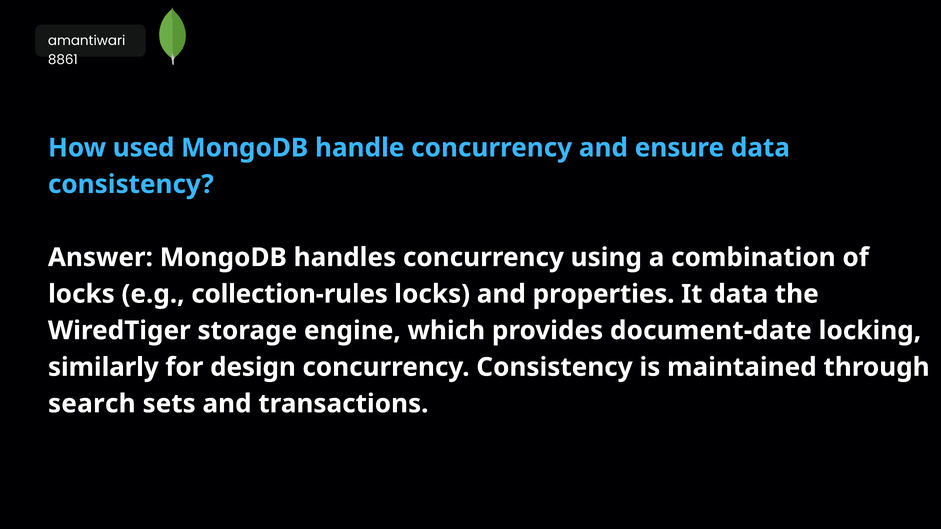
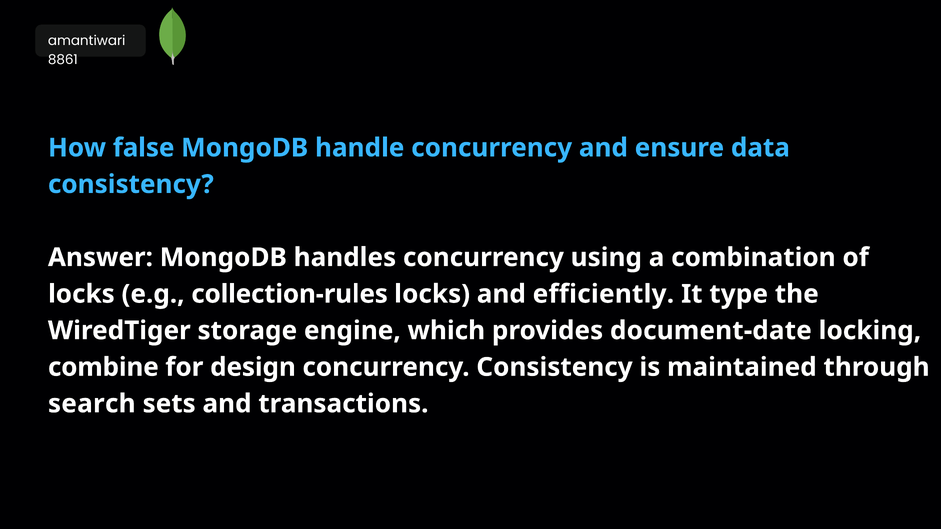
used: used -> false
properties: properties -> efficiently
It data: data -> type
similarly: similarly -> combine
